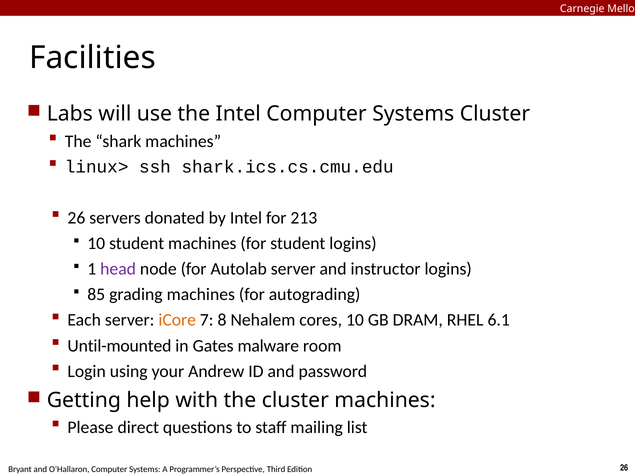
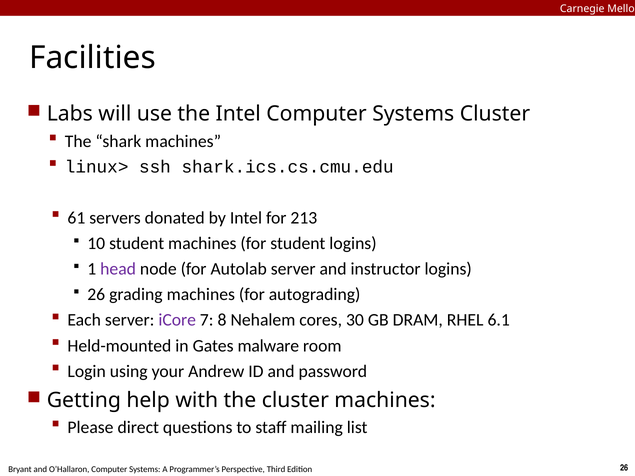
26 at (76, 218): 26 -> 61
85 at (96, 295): 85 -> 26
iCore colour: orange -> purple
cores 10: 10 -> 30
Until-mounted: Until-mounted -> Held-mounted
